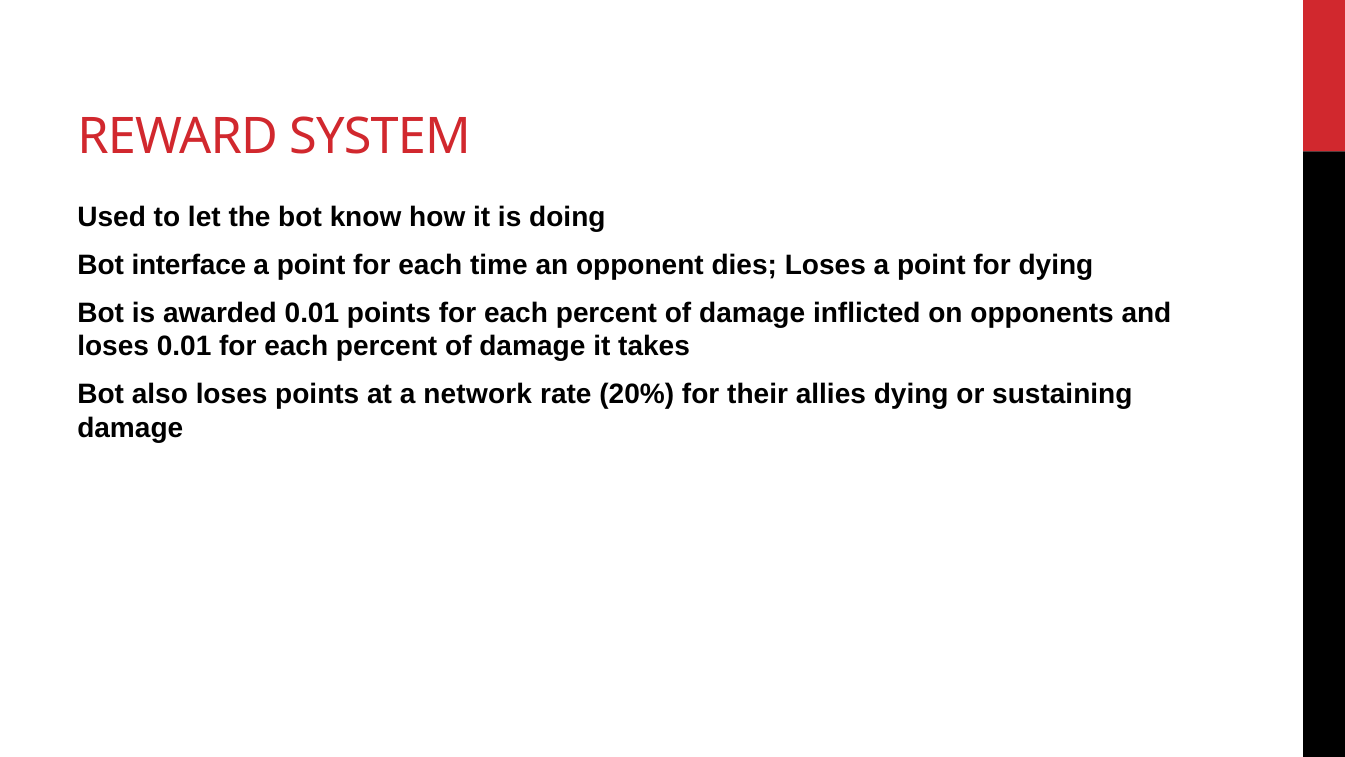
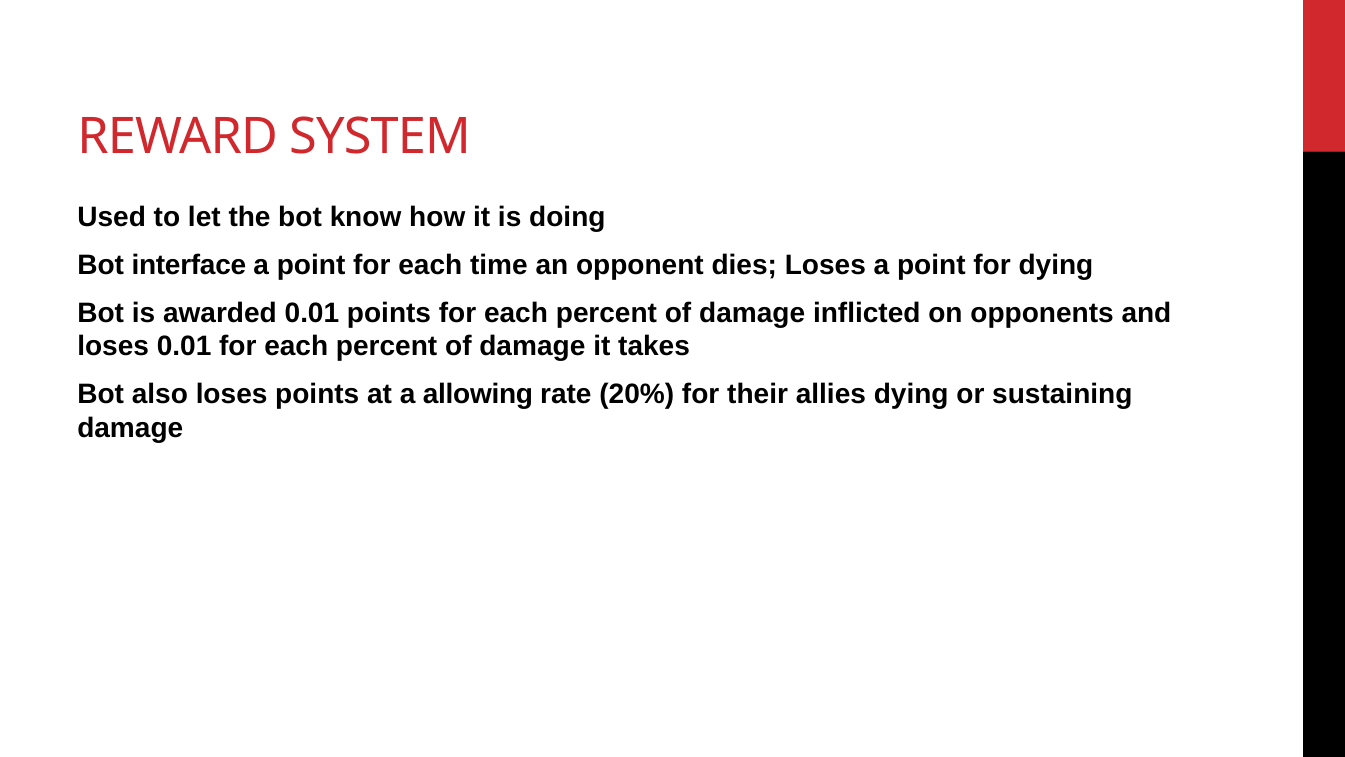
network: network -> allowing
